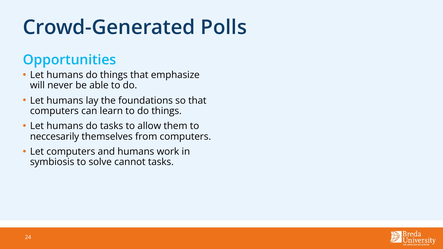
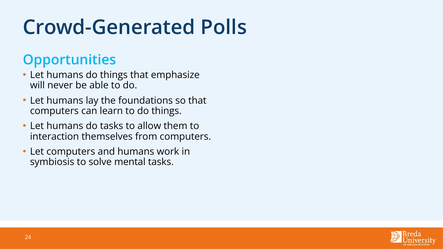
neccesarily: neccesarily -> interaction
cannot: cannot -> mental
